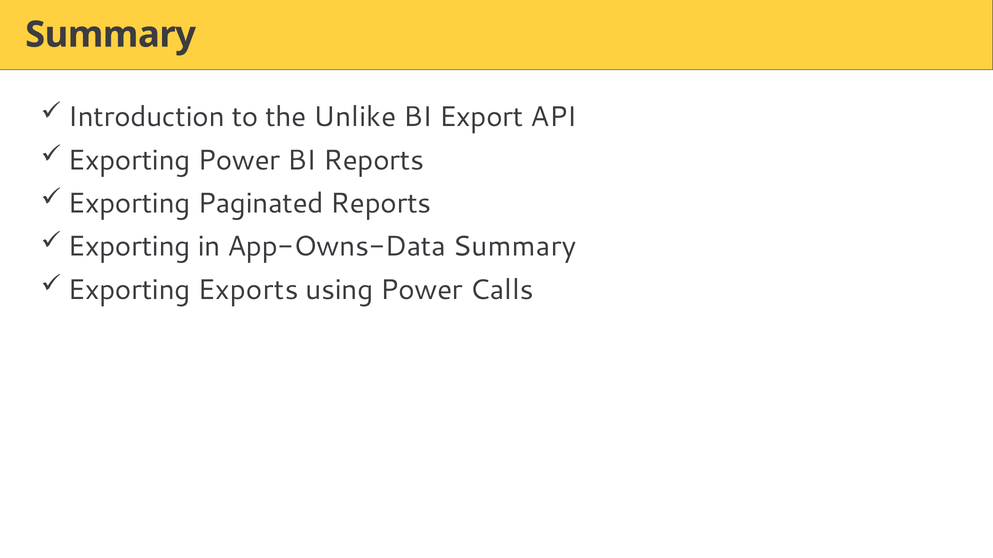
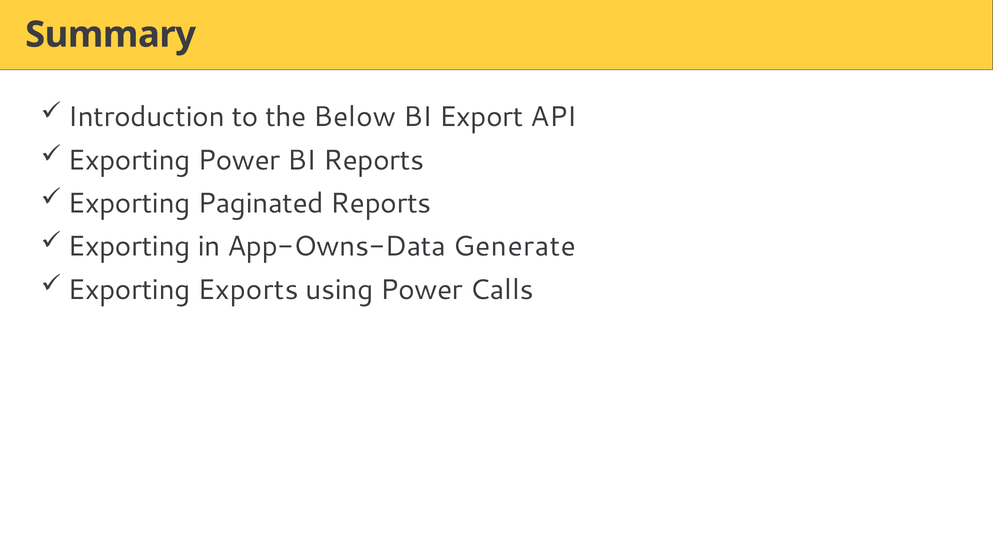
Unlike: Unlike -> Below
App-Owns-Data Summary: Summary -> Generate
